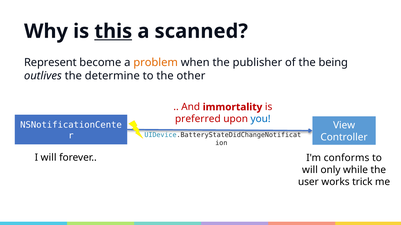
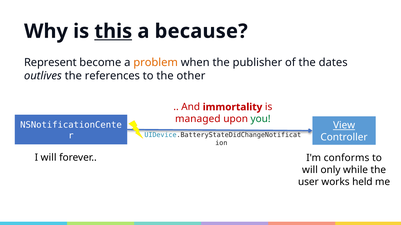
scanned: scanned -> because
being: being -> dates
determine: determine -> references
preferred: preferred -> managed
you colour: blue -> green
View underline: none -> present
trick: trick -> held
